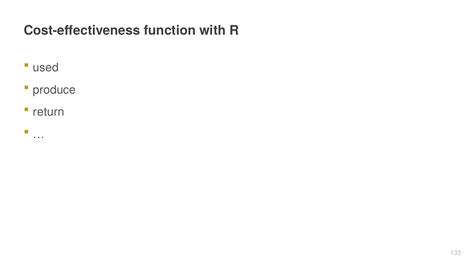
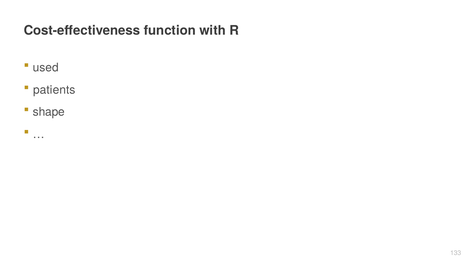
produce: produce -> patients
return: return -> shape
